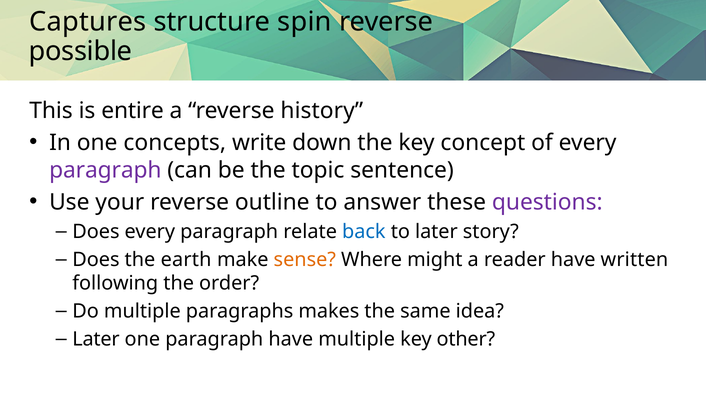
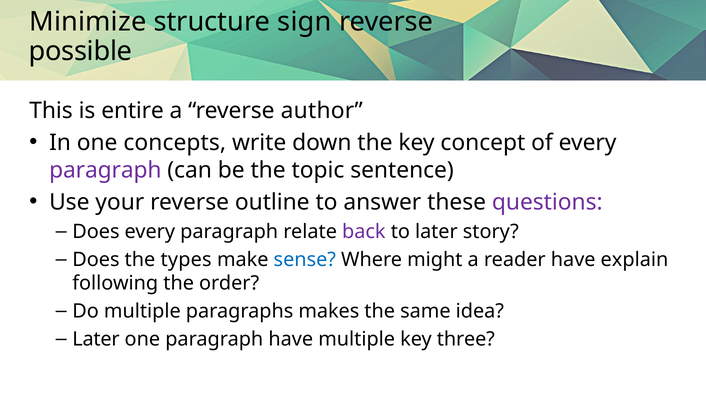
Captures: Captures -> Minimize
spin: spin -> sign
history: history -> author
back colour: blue -> purple
earth: earth -> types
sense colour: orange -> blue
written: written -> explain
other: other -> three
